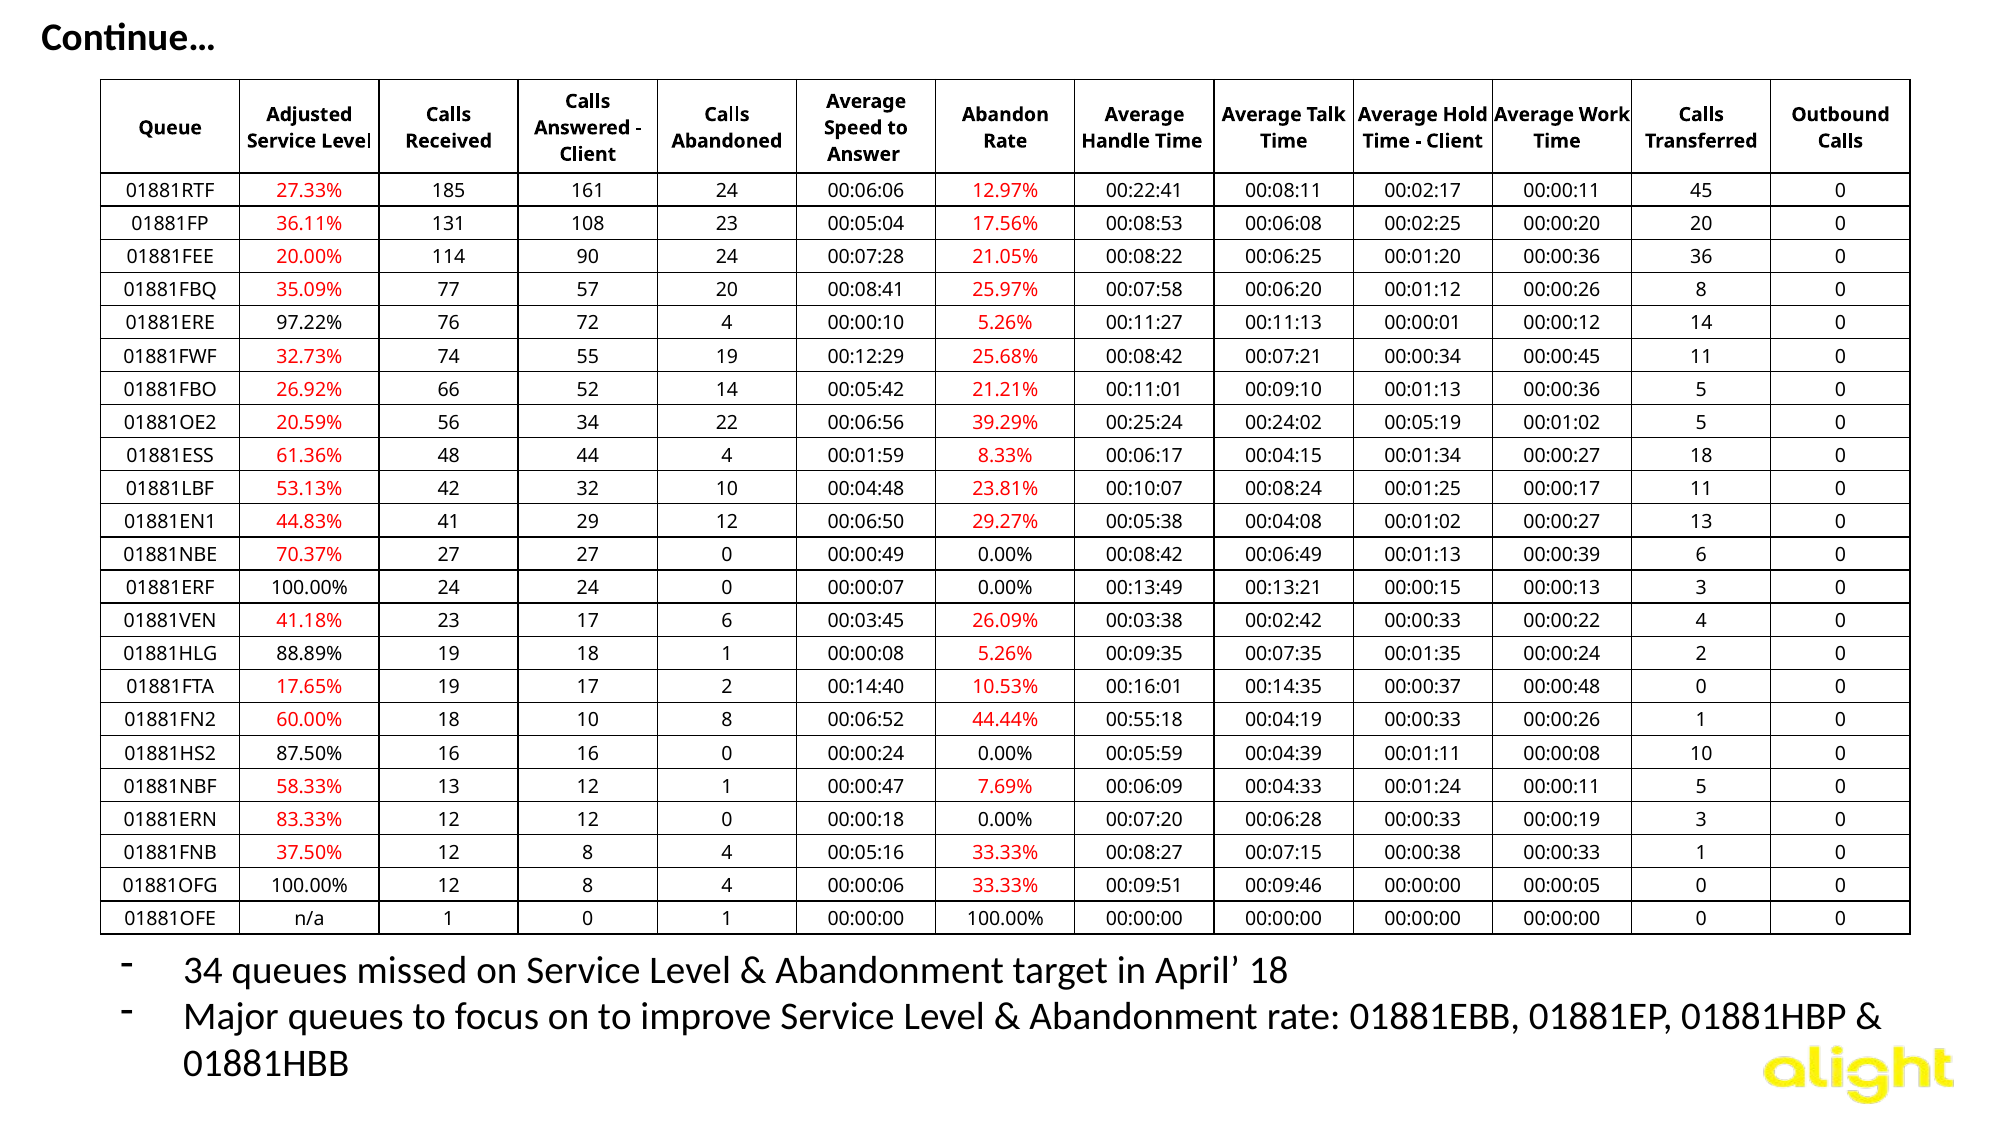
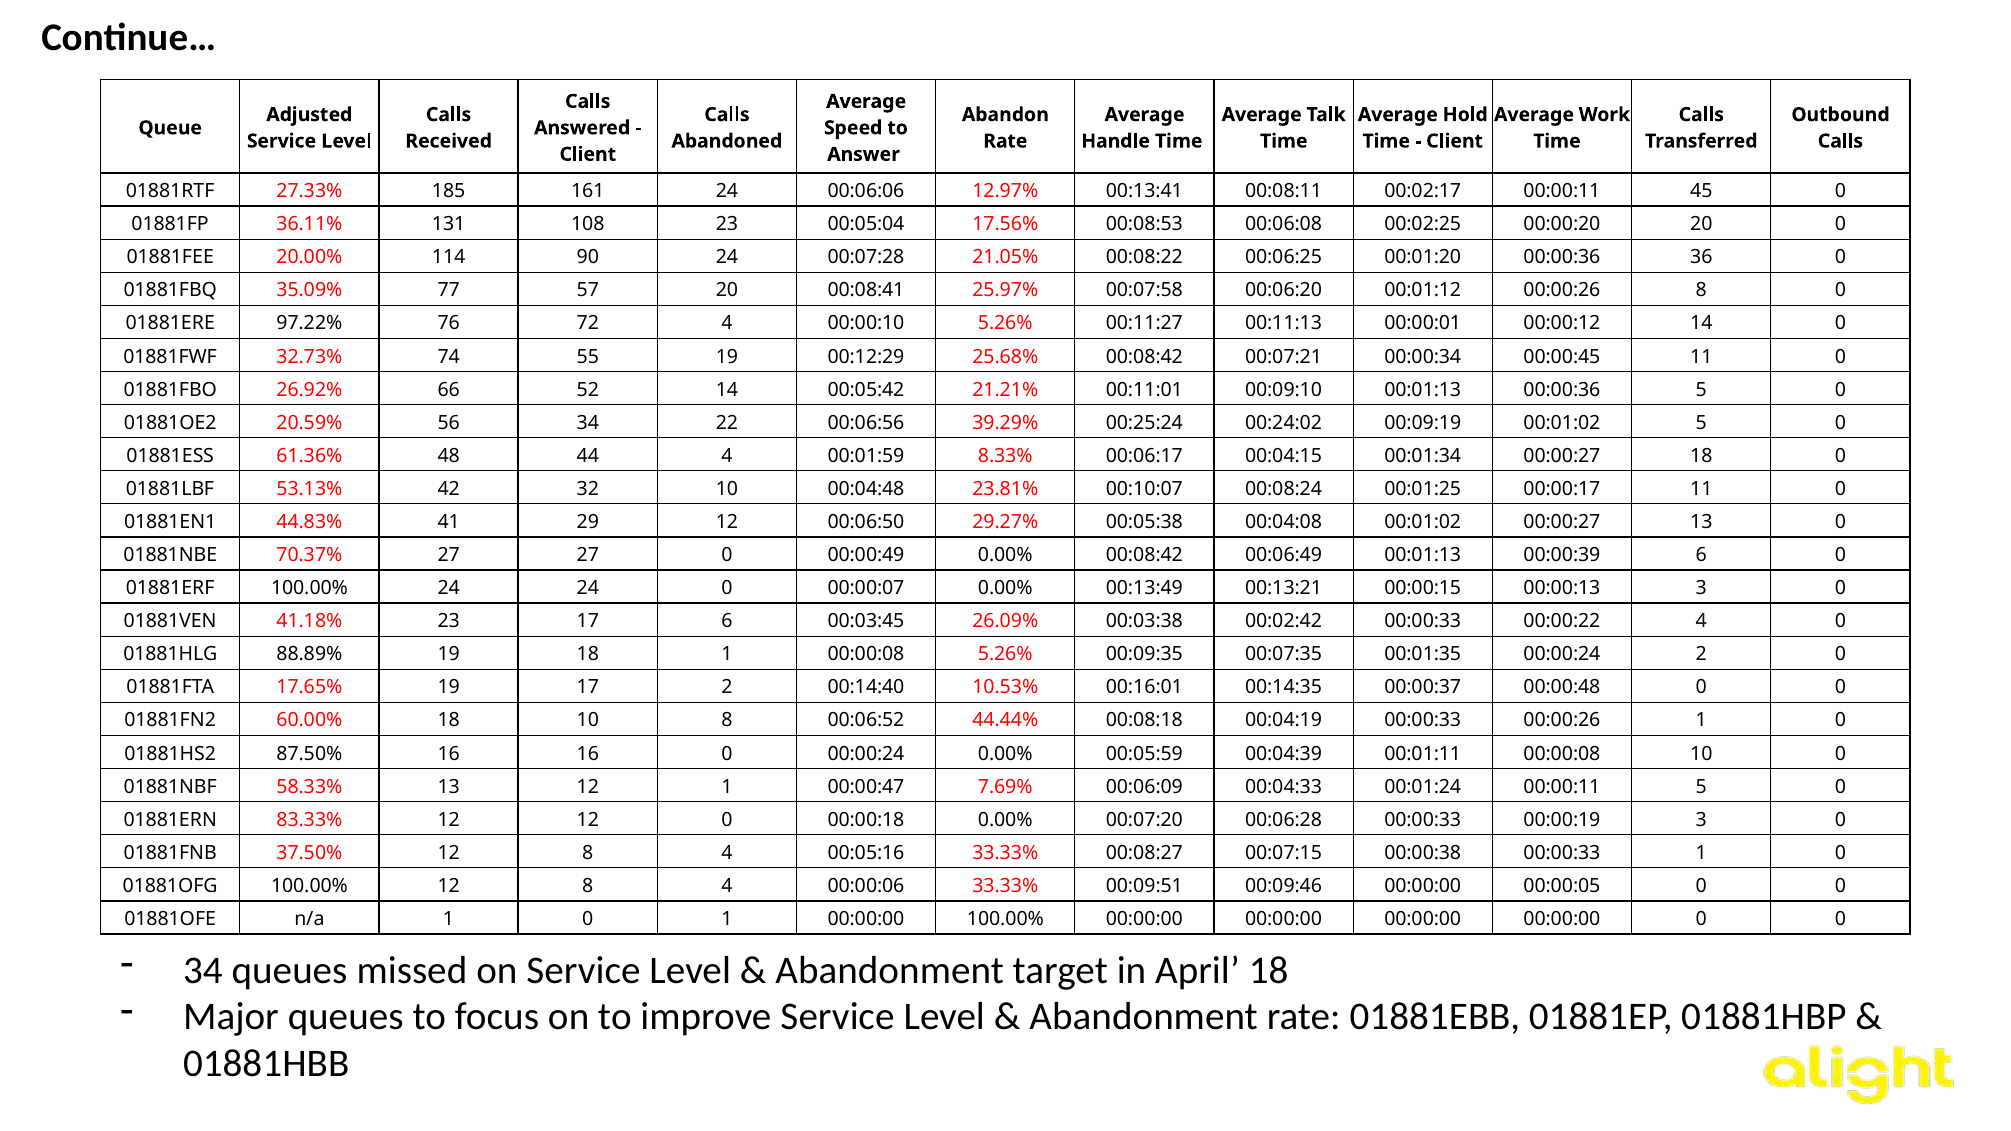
00:22:41: 00:22:41 -> 00:13:41
00:05:19: 00:05:19 -> 00:09:19
00:55:18: 00:55:18 -> 00:08:18
